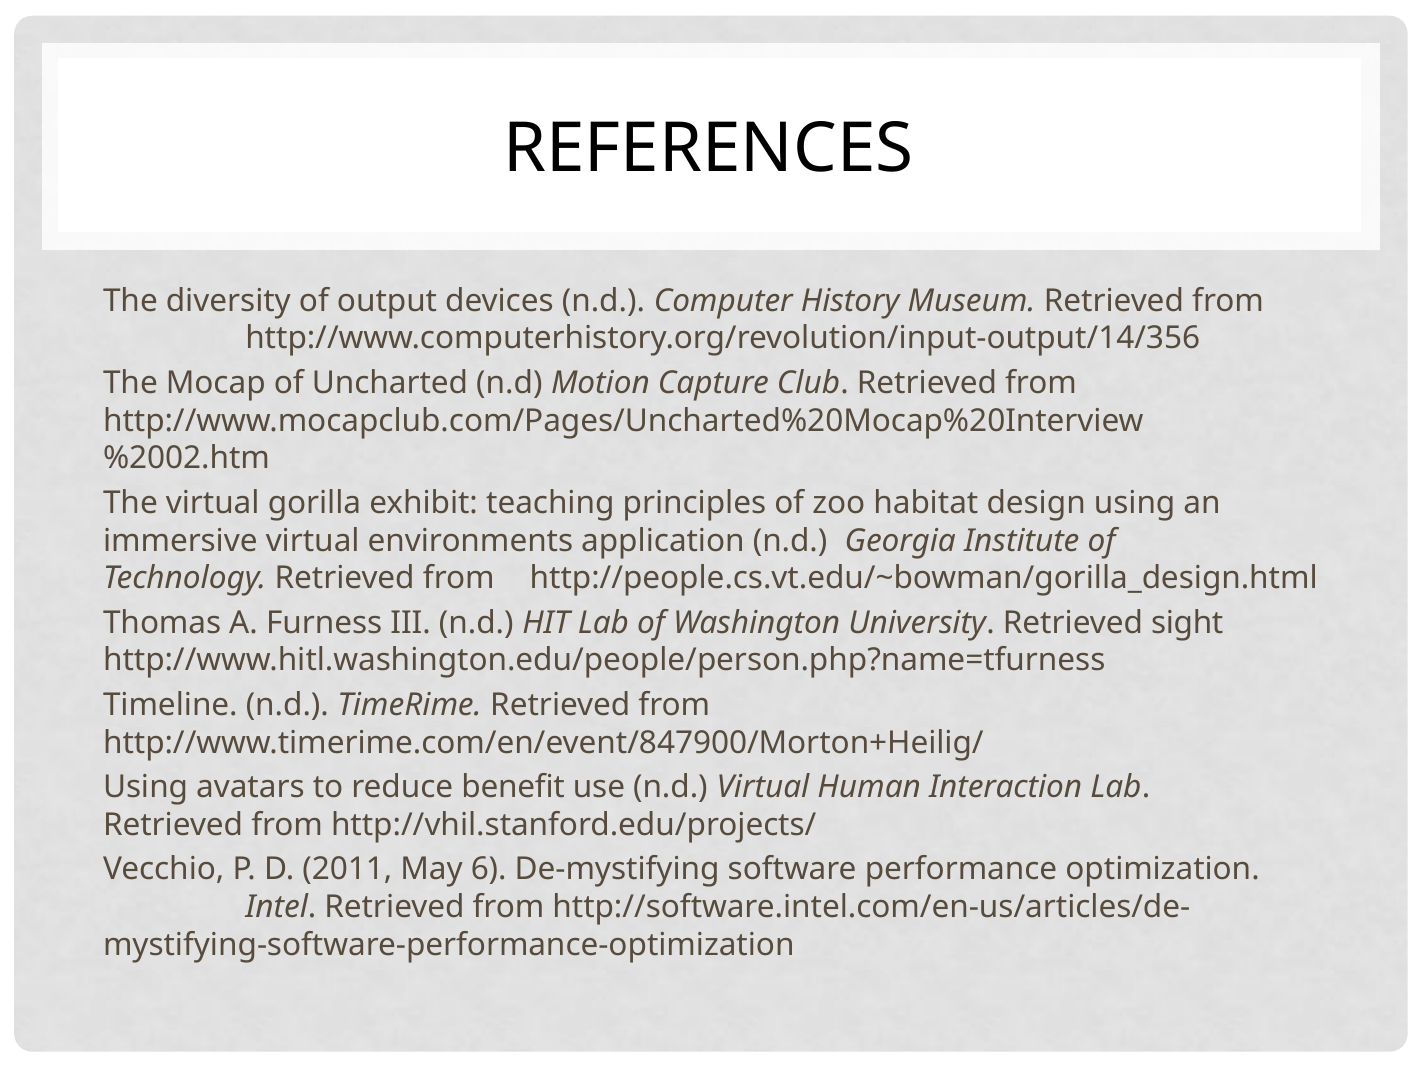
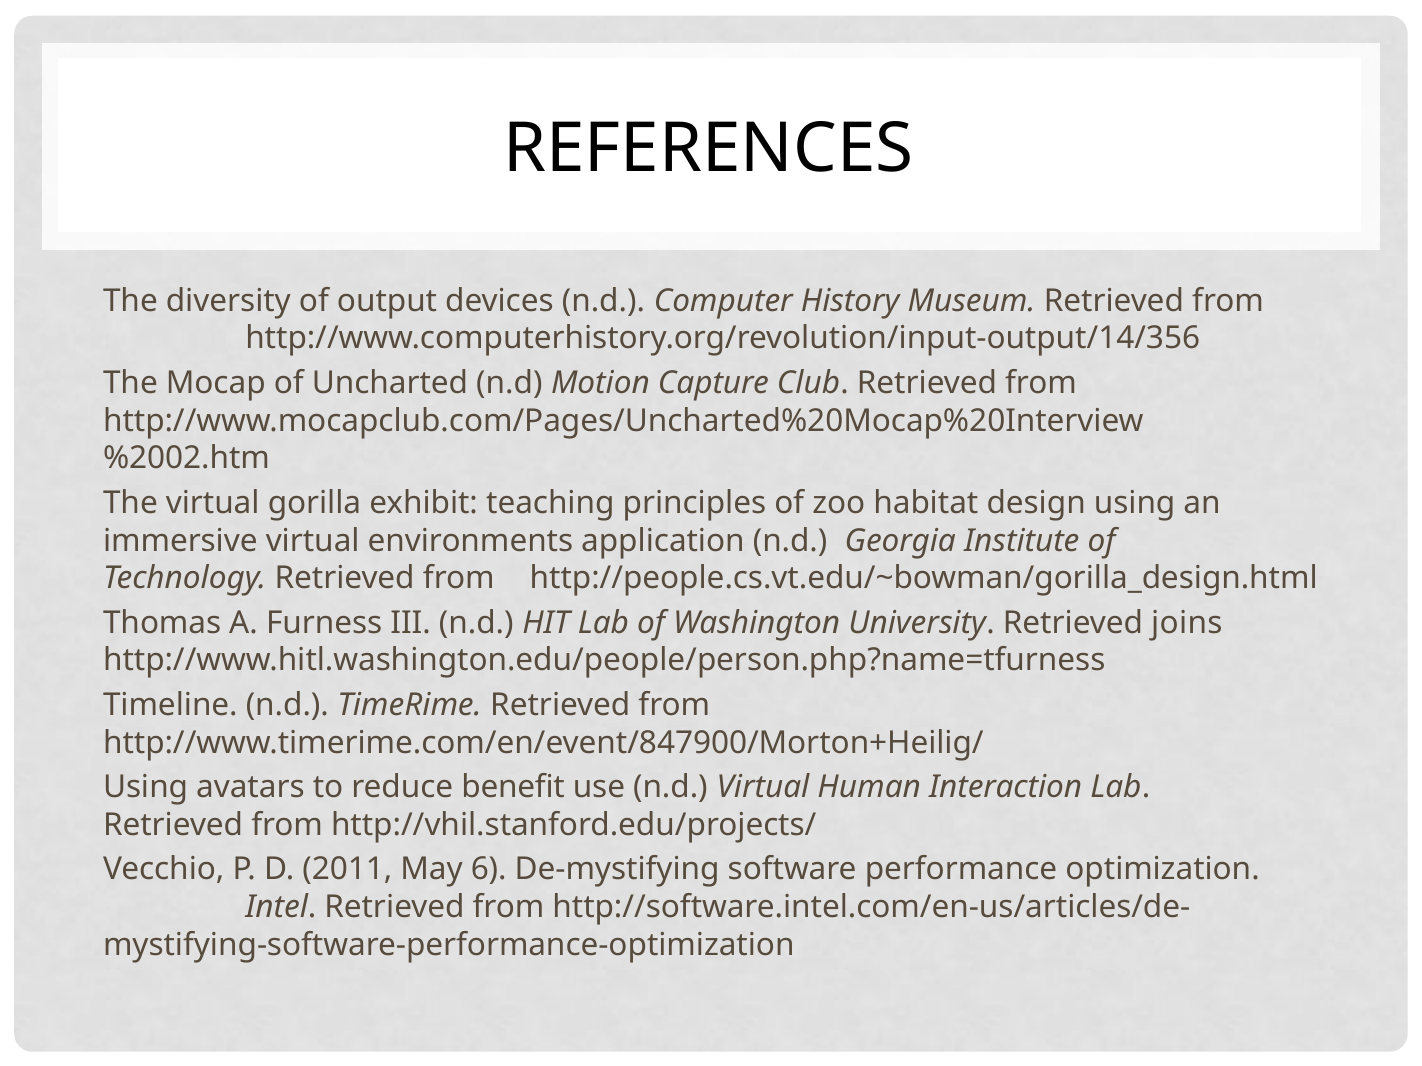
sight: sight -> joins
